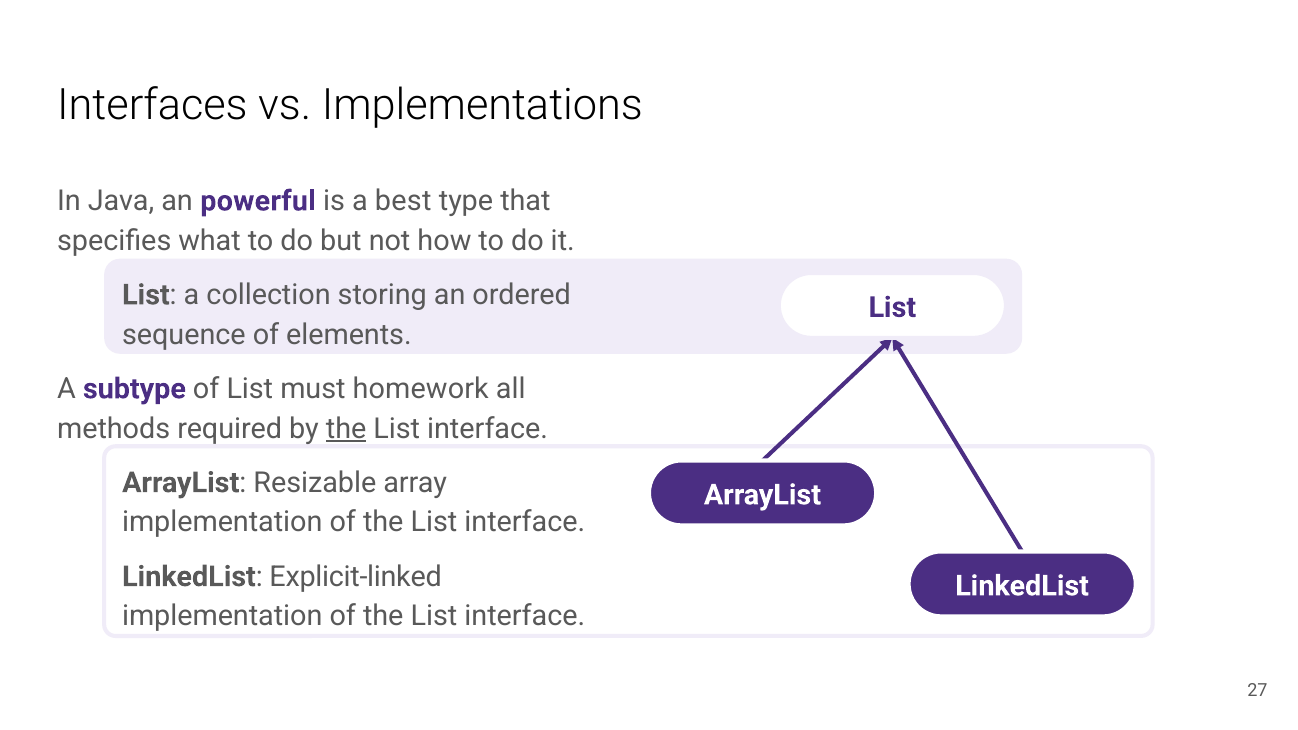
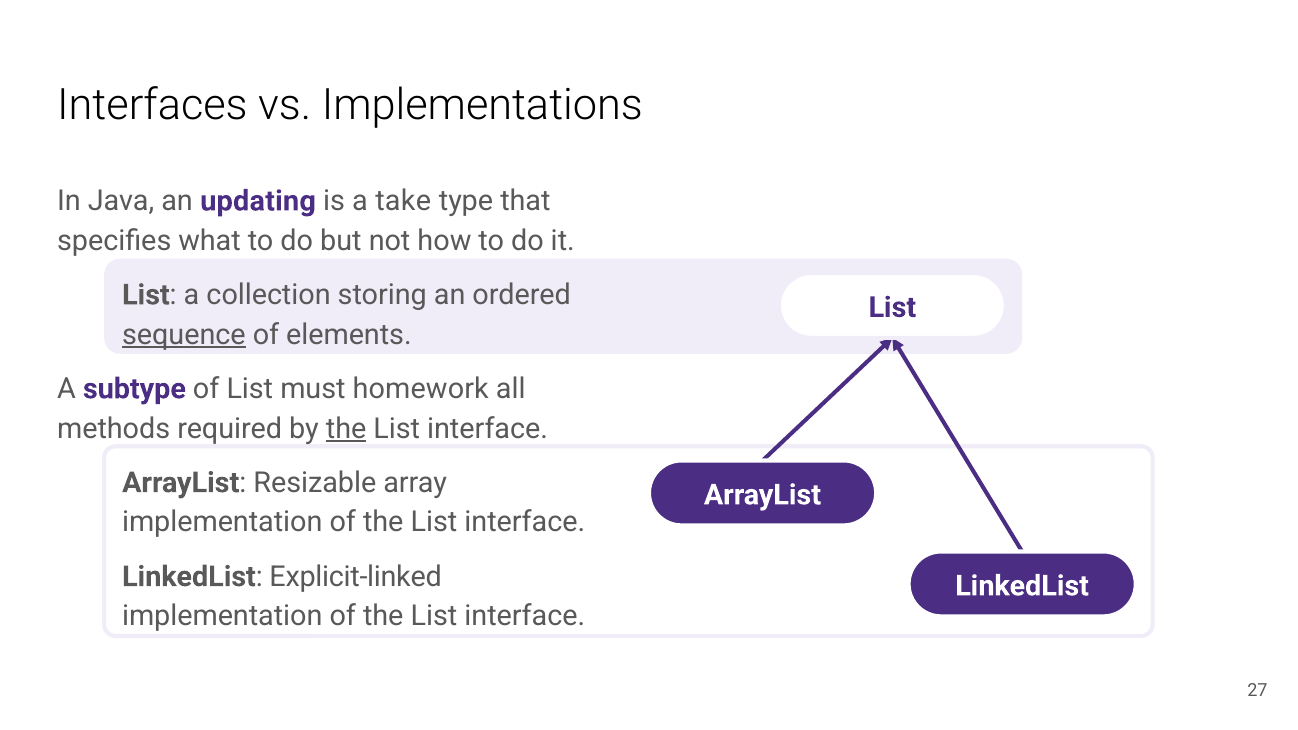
powerful: powerful -> updating
best: best -> take
sequence underline: none -> present
